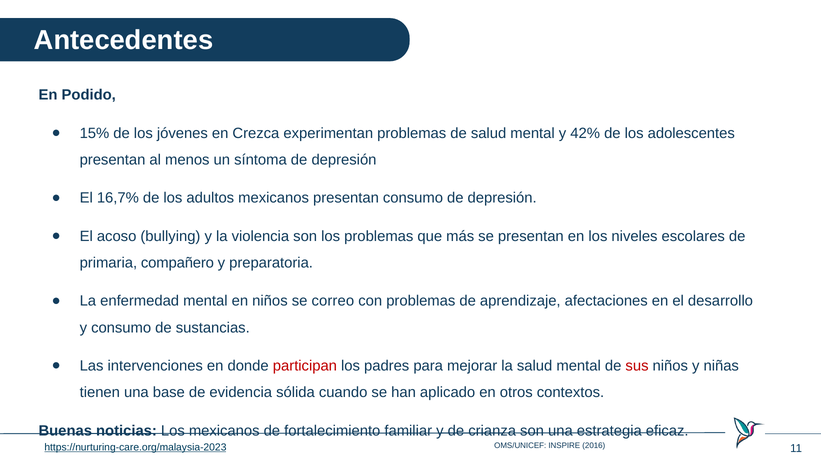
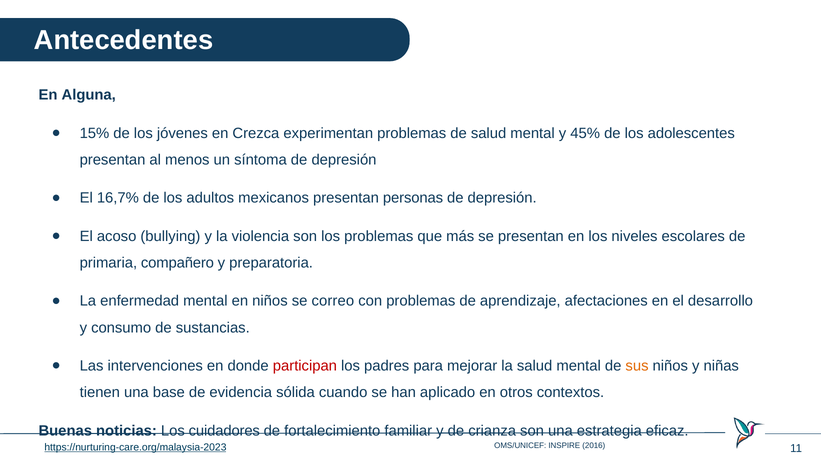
Podido: Podido -> Alguna
42%: 42% -> 45%
presentan consumo: consumo -> personas
sus colour: red -> orange
Los mexicanos: mexicanos -> cuidadores
